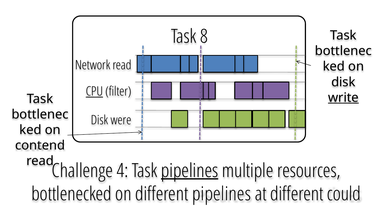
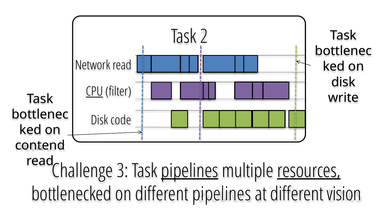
8: 8 -> 2
write underline: present -> none
were: were -> code
4: 4 -> 3
resources underline: none -> present
could: could -> vision
